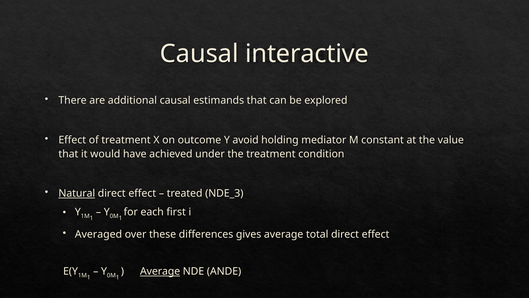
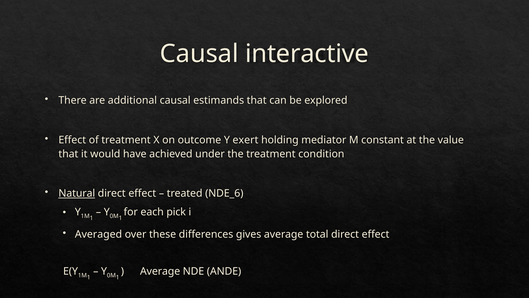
avoid: avoid -> exert
NDE_3: NDE_3 -> NDE_6
first: first -> pick
Average at (160, 271) underline: present -> none
